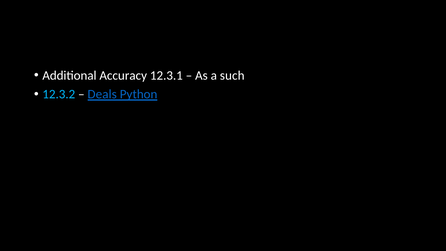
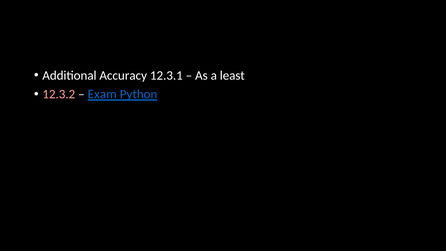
such: such -> least
12.3.2 colour: light blue -> pink
Deals: Deals -> Exam
